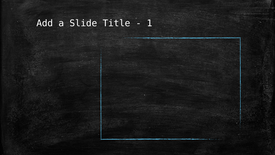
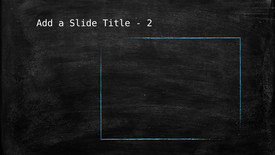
1: 1 -> 2
